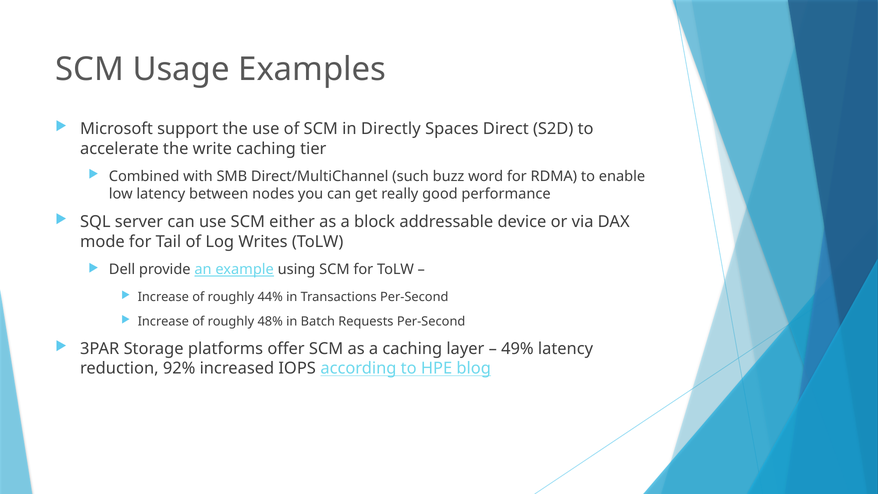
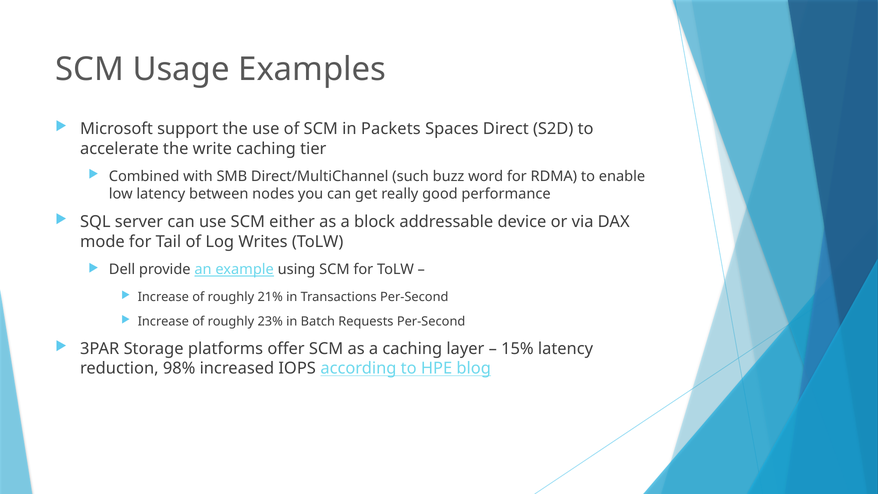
Directly: Directly -> Packets
44%: 44% -> 21%
48%: 48% -> 23%
49%: 49% -> 15%
92%: 92% -> 98%
